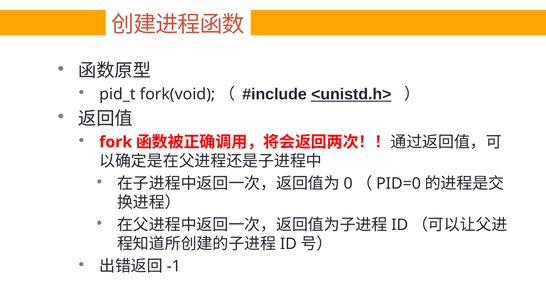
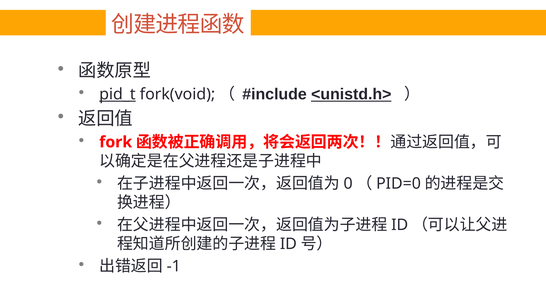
pid_t underline: none -> present
